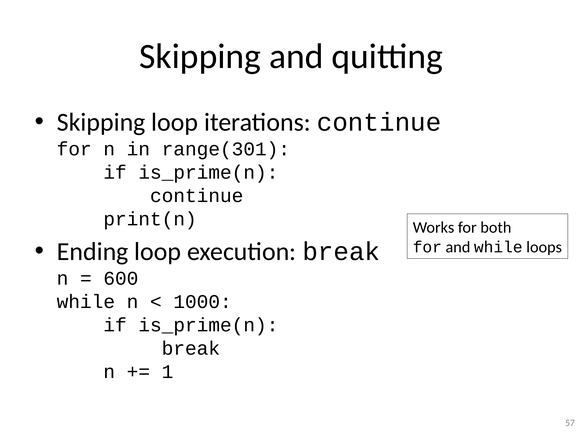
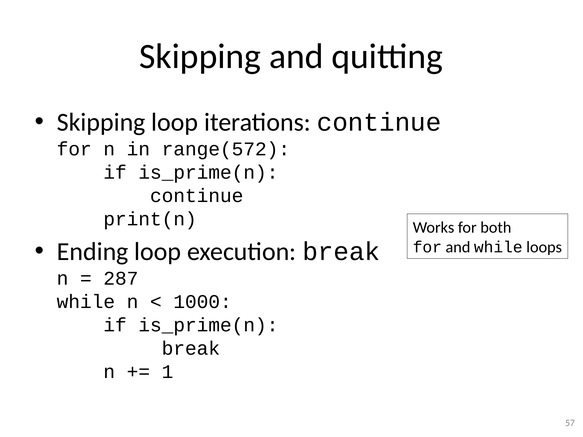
range(301: range(301 -> range(572
600: 600 -> 287
